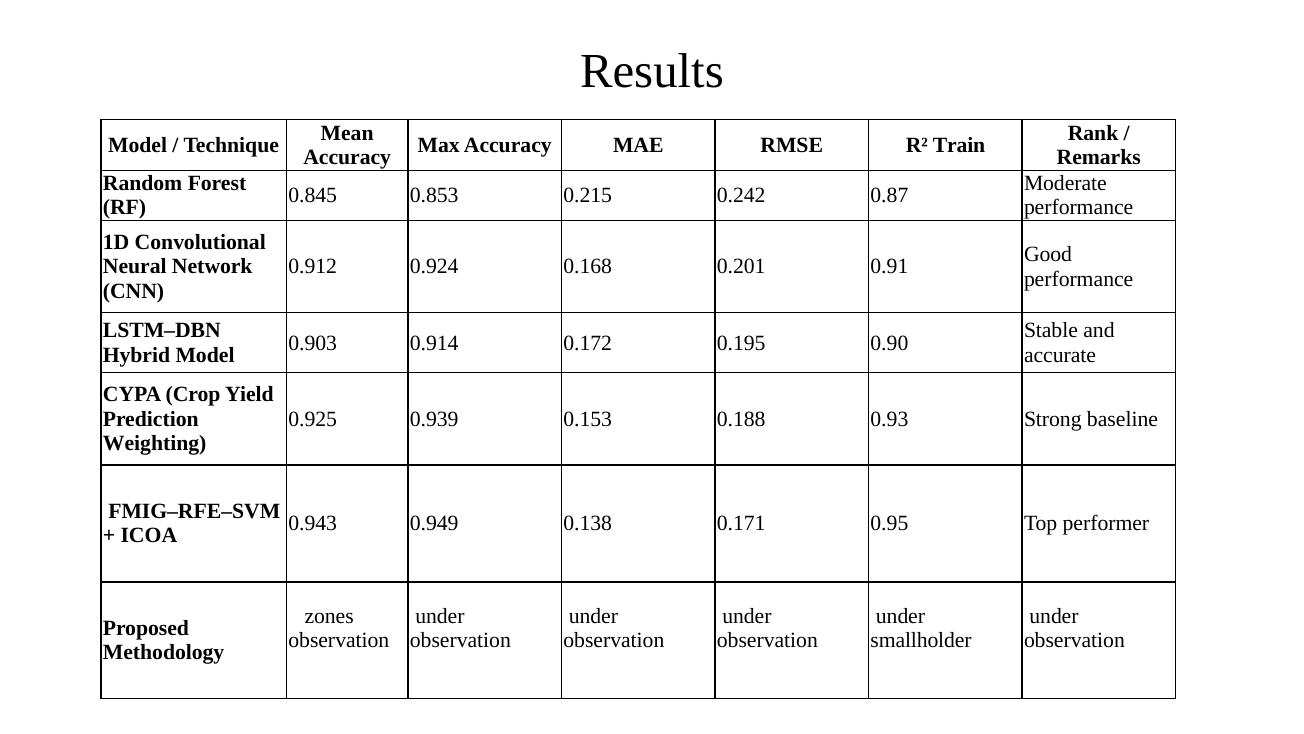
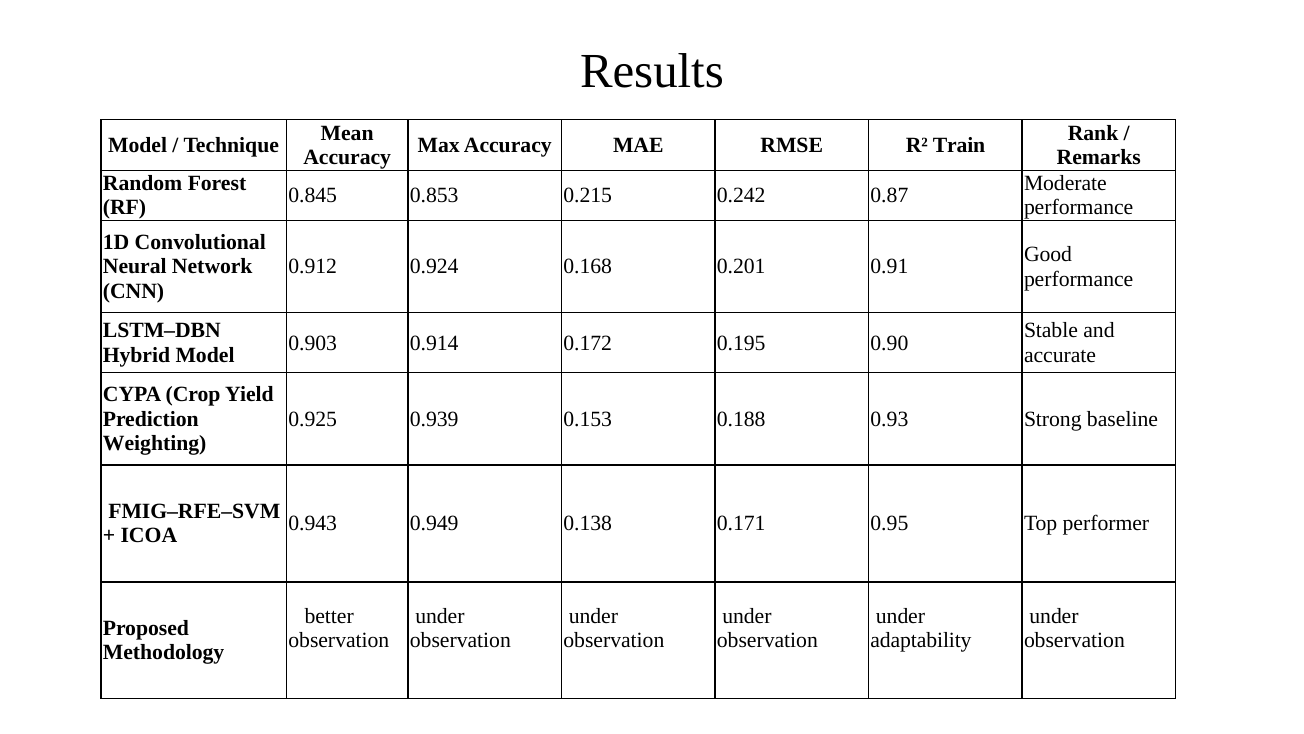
zones: zones -> better
smallholder: smallholder -> adaptability
